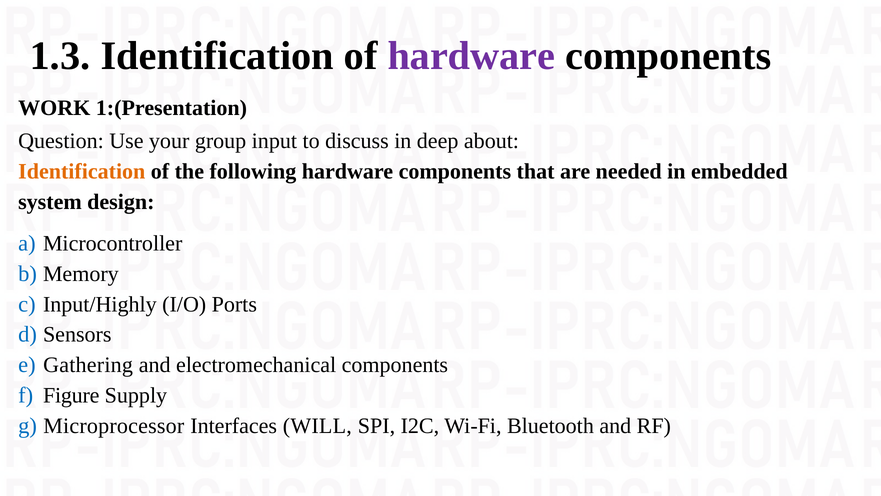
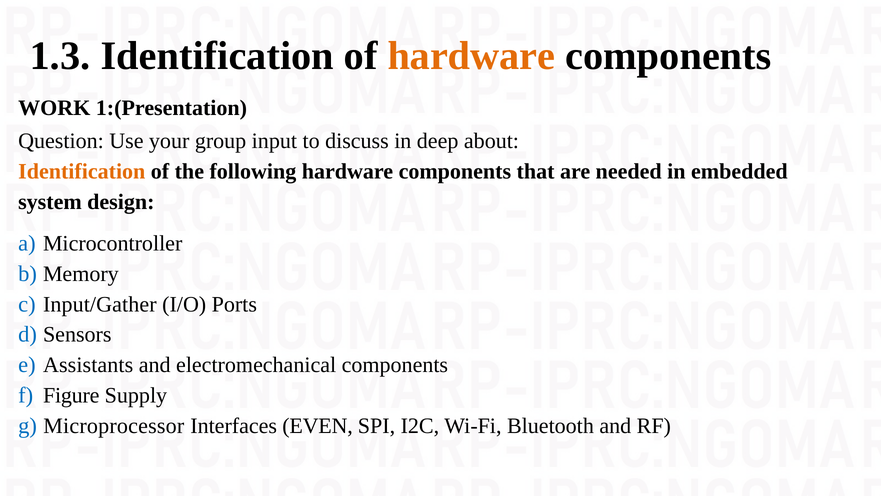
hardware at (471, 56) colour: purple -> orange
Input/Highly: Input/Highly -> Input/Gather
Gathering: Gathering -> Assistants
WILL: WILL -> EVEN
